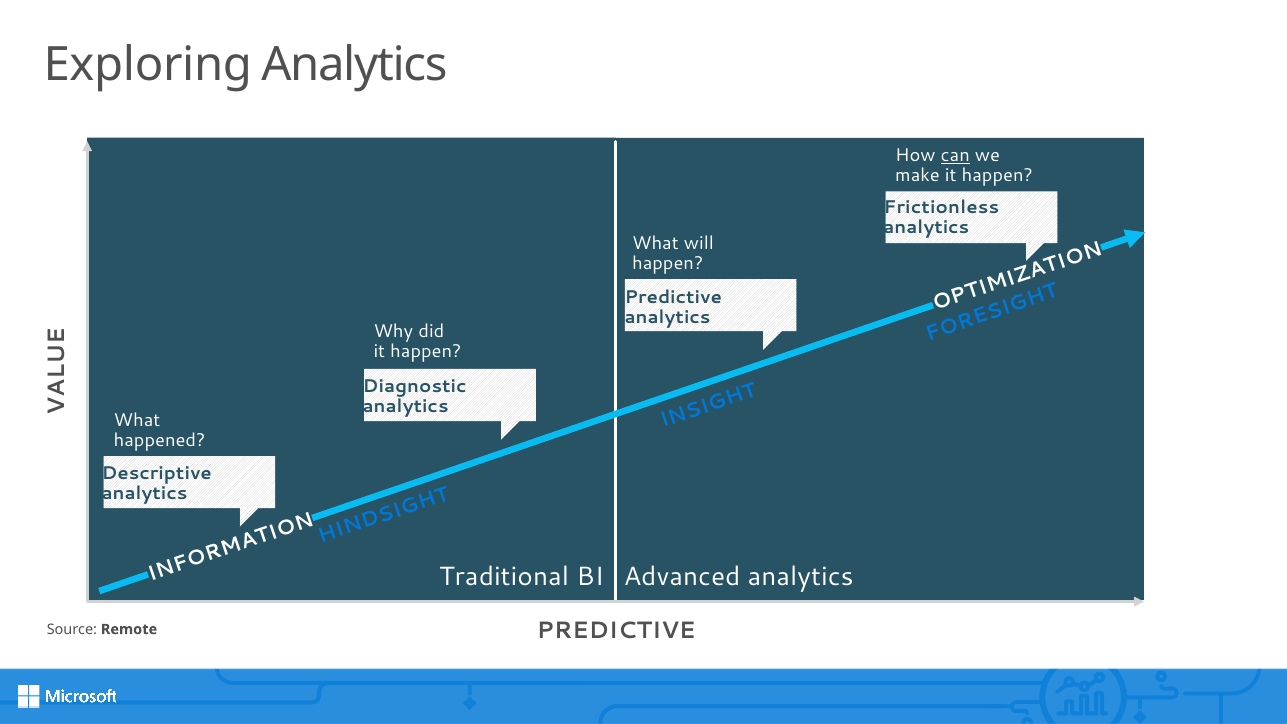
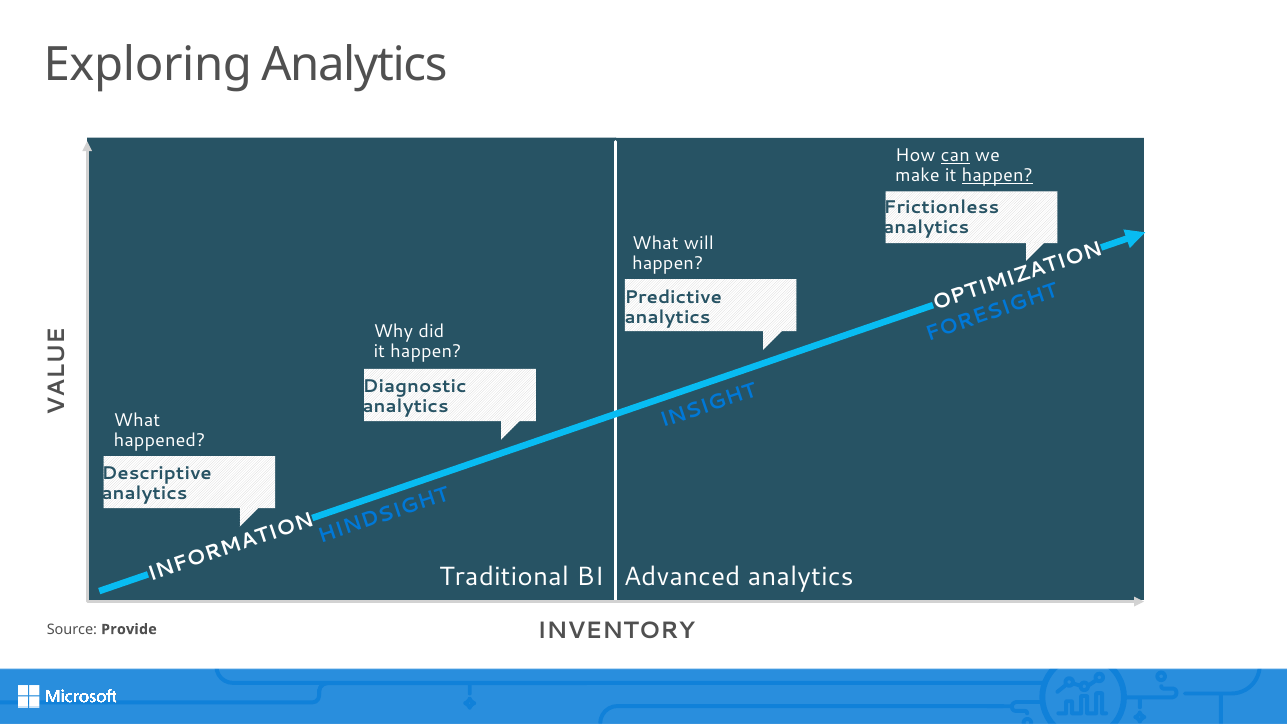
happen at (997, 176) underline: none -> present
PREDICTIVE at (616, 631): PREDICTIVE -> INVENTORY
Remote: Remote -> Provide
